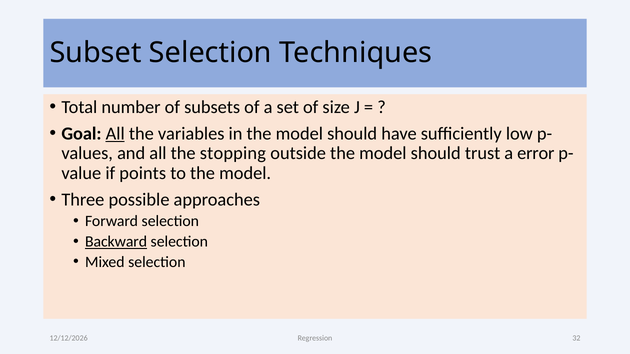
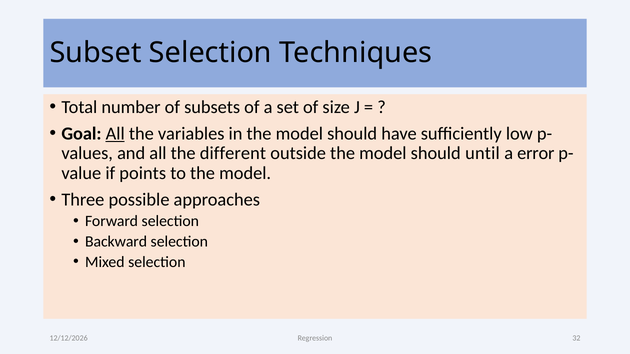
stopping: stopping -> different
trust: trust -> until
Backward underline: present -> none
